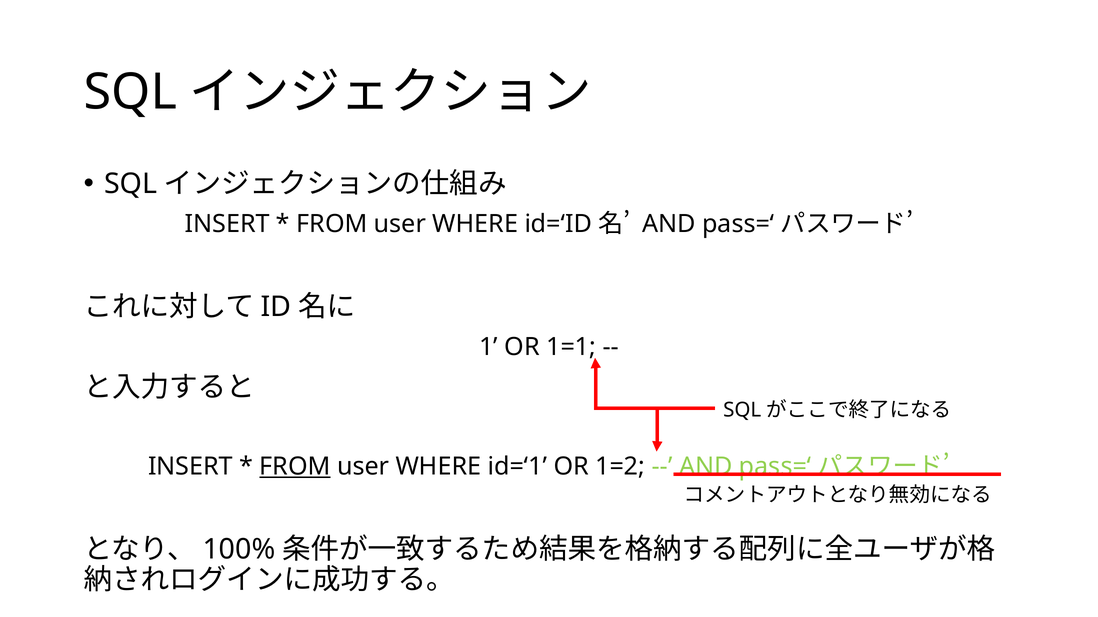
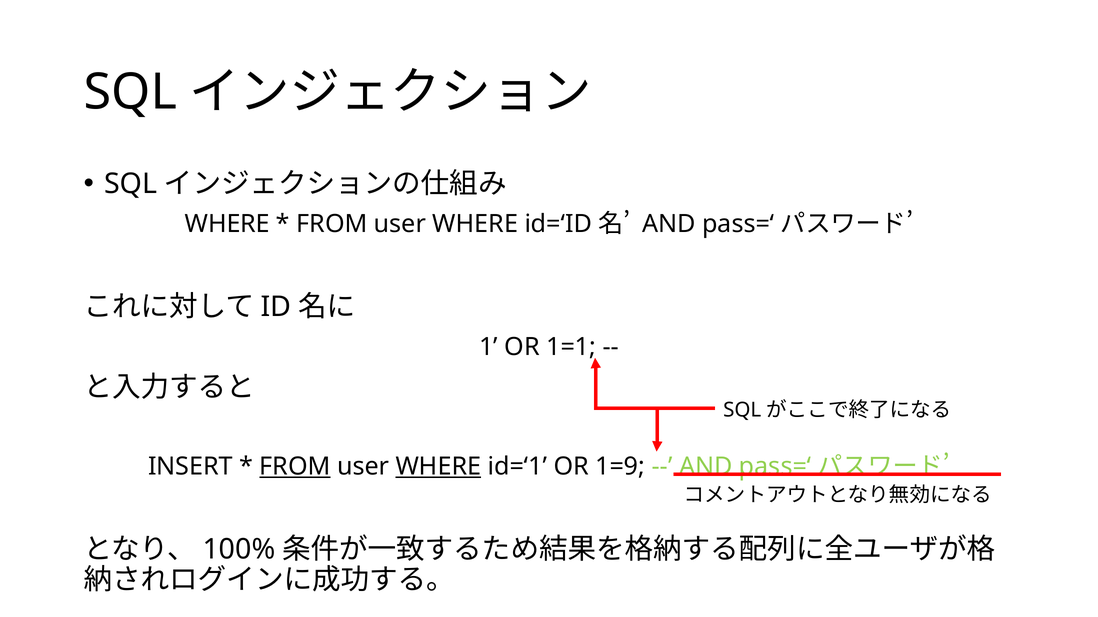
INSERT at (227, 224): INSERT -> WHERE
WHERE at (438, 467) underline: none -> present
1=2: 1=2 -> 1=9
